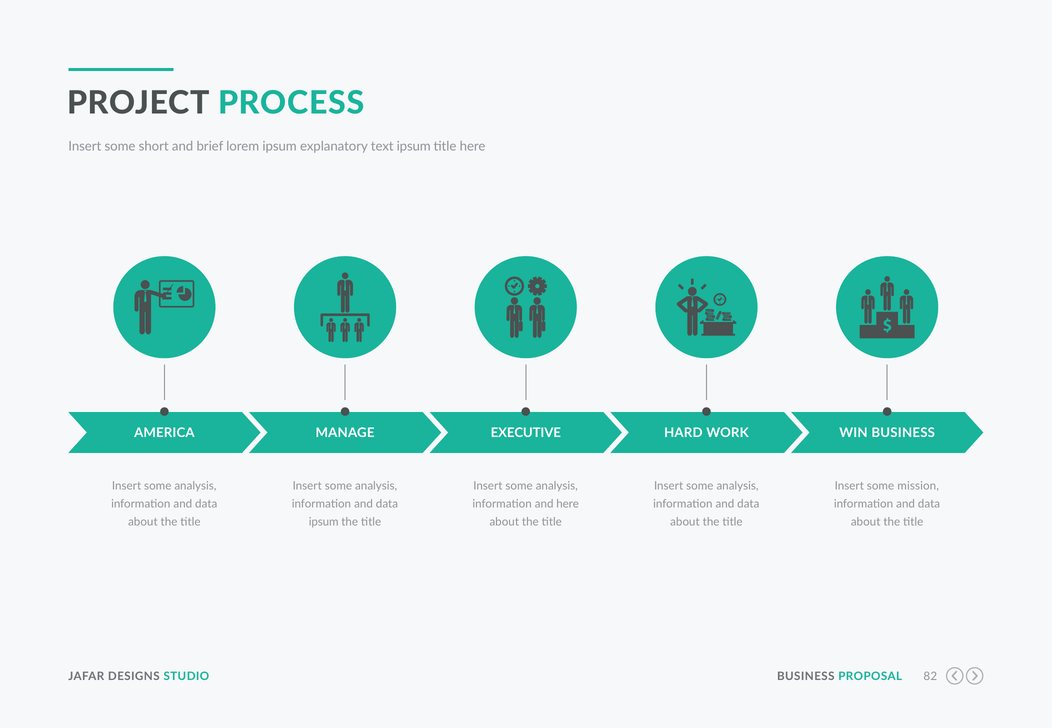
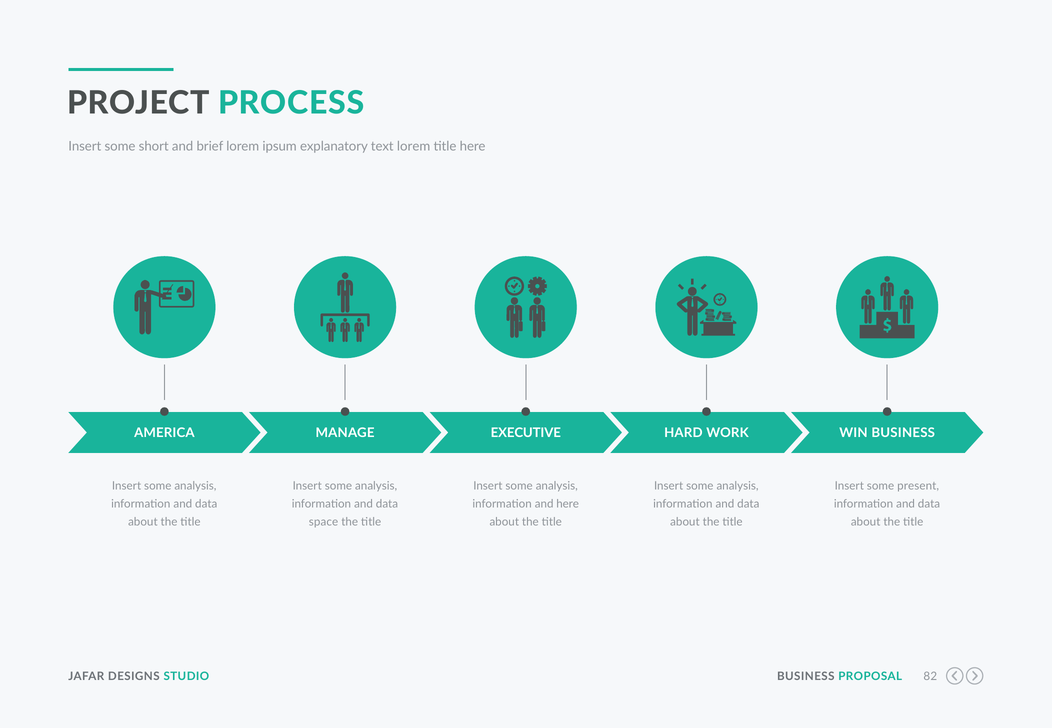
text ipsum: ipsum -> lorem
mission: mission -> present
ipsum at (324, 522): ipsum -> space
